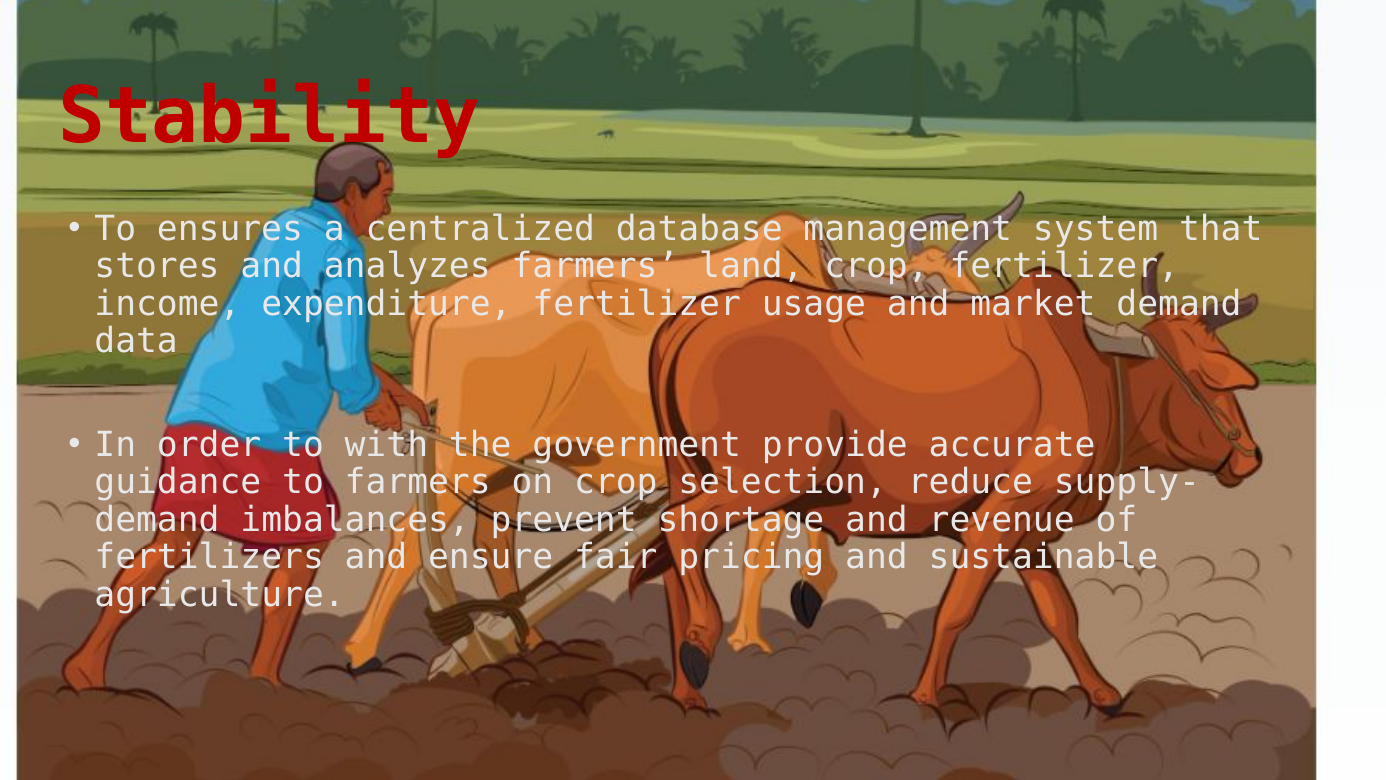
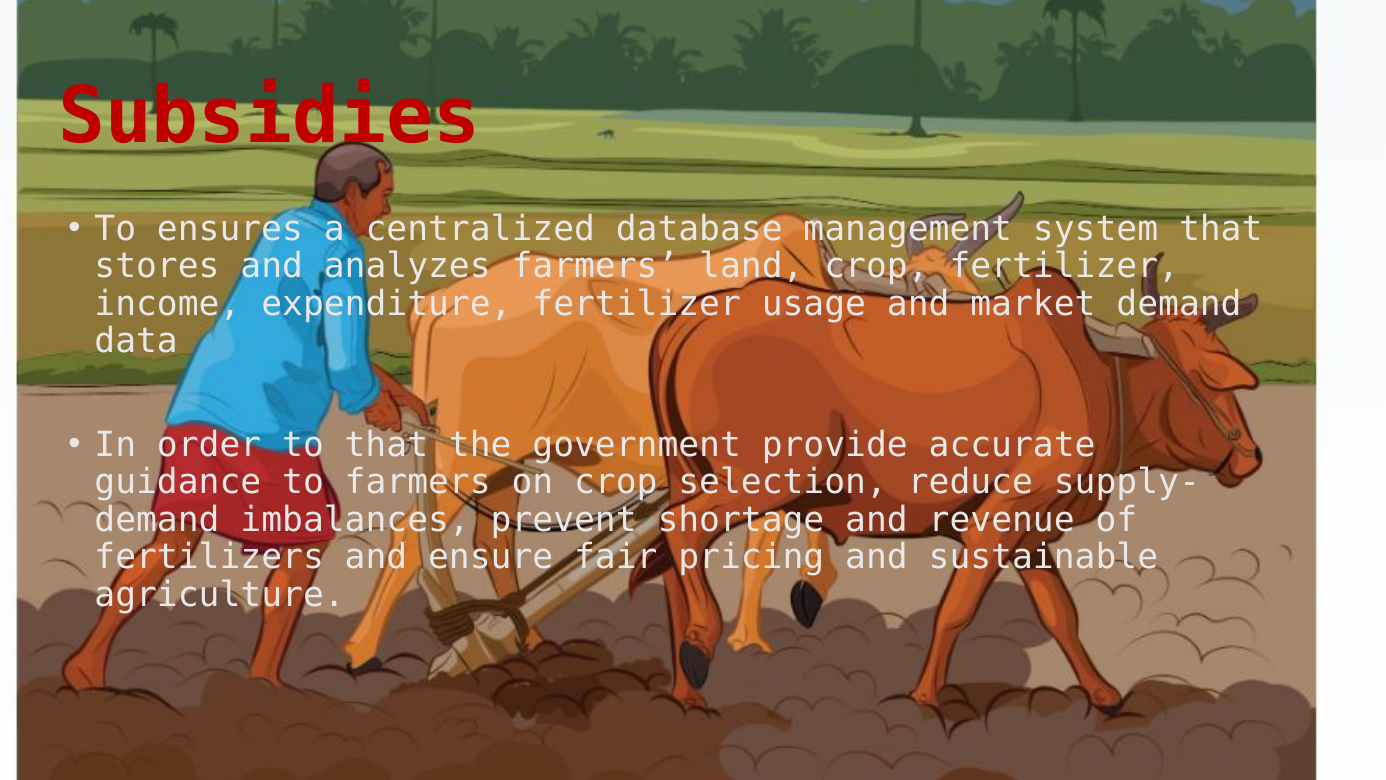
Stability: Stability -> Subsidies
to with: with -> that
